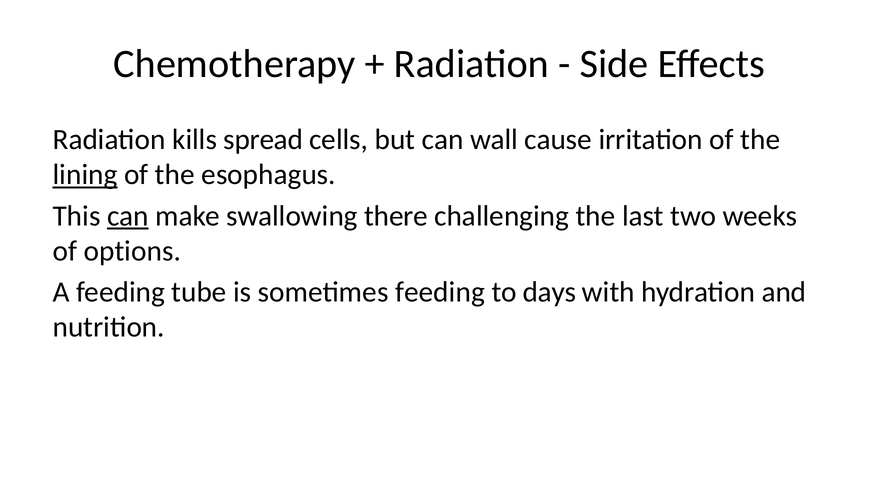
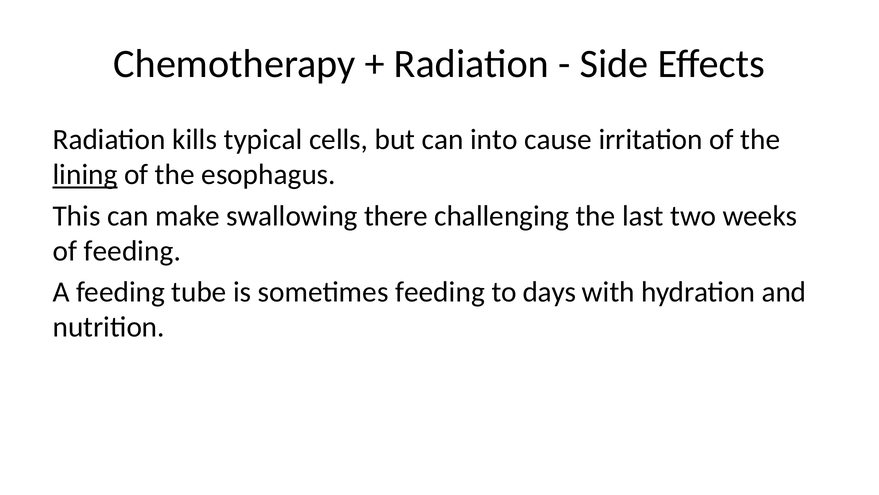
spread: spread -> typical
wall: wall -> into
can at (128, 216) underline: present -> none
of options: options -> feeding
